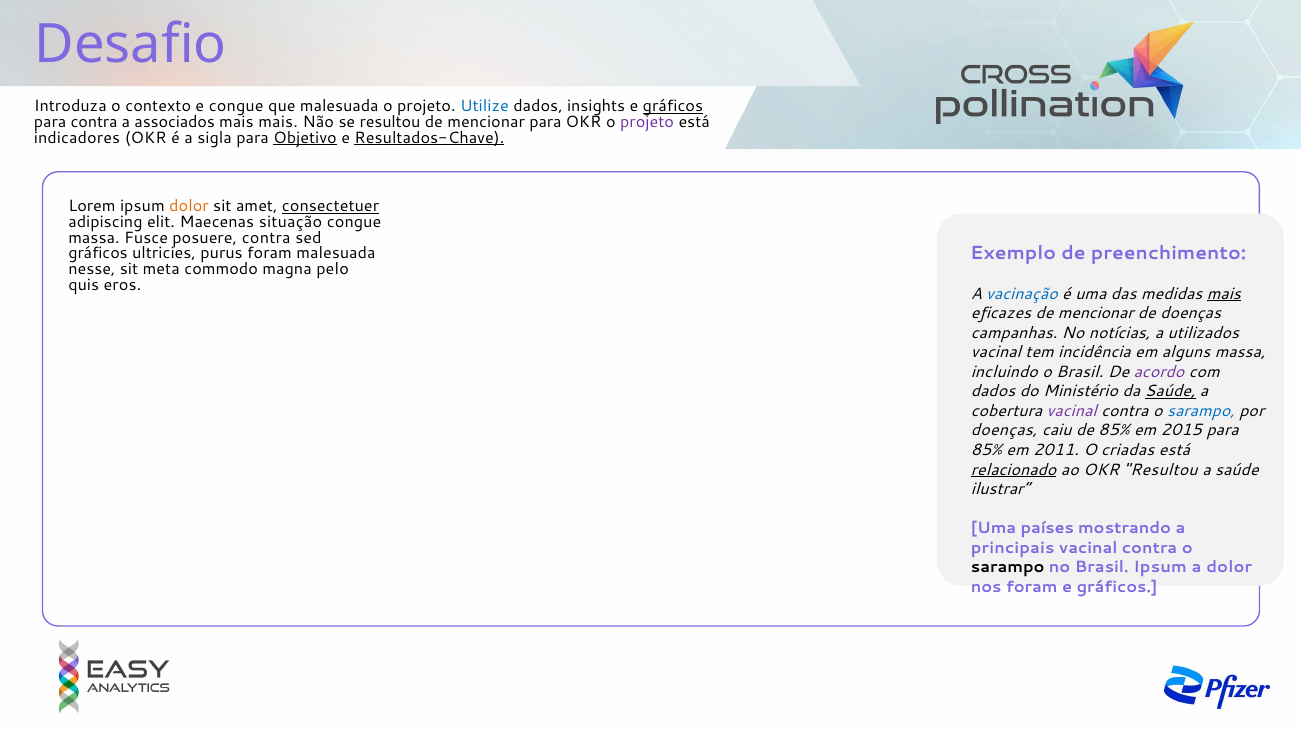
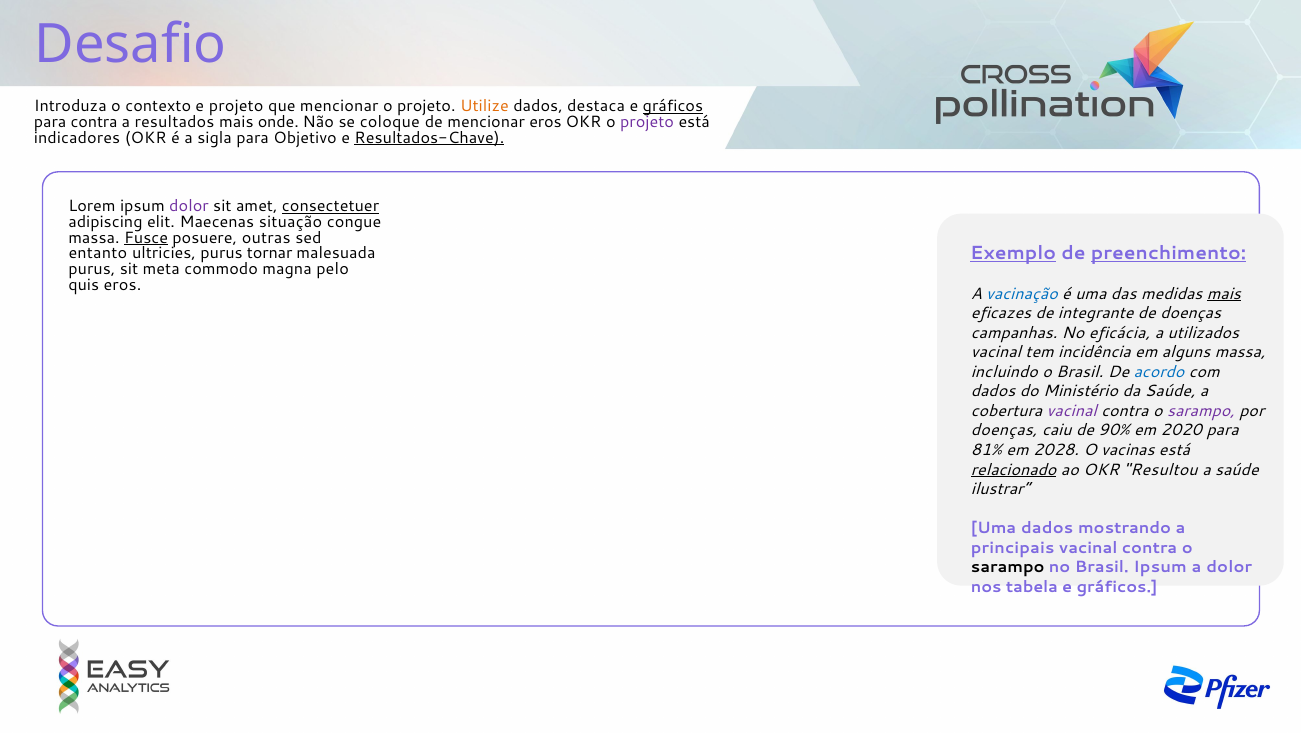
e congue: congue -> projeto
que malesuada: malesuada -> mencionar
Utilize colour: blue -> orange
insights: insights -> destaca
associados: associados -> resultados
mais mais: mais -> onde
se resultou: resultou -> coloque
mencionar para: para -> eros
Objetivo underline: present -> none
dolor at (189, 206) colour: orange -> purple
Fusce underline: none -> present
posuere contra: contra -> outras
Exemplo underline: none -> present
preenchimento underline: none -> present
gráficos at (98, 253): gráficos -> entanto
purus foram: foram -> tornar
nesse at (92, 269): nesse -> purus
eficazes de mencionar: mencionar -> integrante
notícias: notícias -> eficácia
acordo colour: purple -> blue
Saúde at (1170, 391) underline: present -> none
sarampo at (1201, 411) colour: blue -> purple
de 85%: 85% -> 90%
2015: 2015 -> 2020
85% at (986, 450): 85% -> 81%
2011: 2011 -> 2028
criadas: criadas -> vacinas
Uma países: países -> dados
nos foram: foram -> tabela
